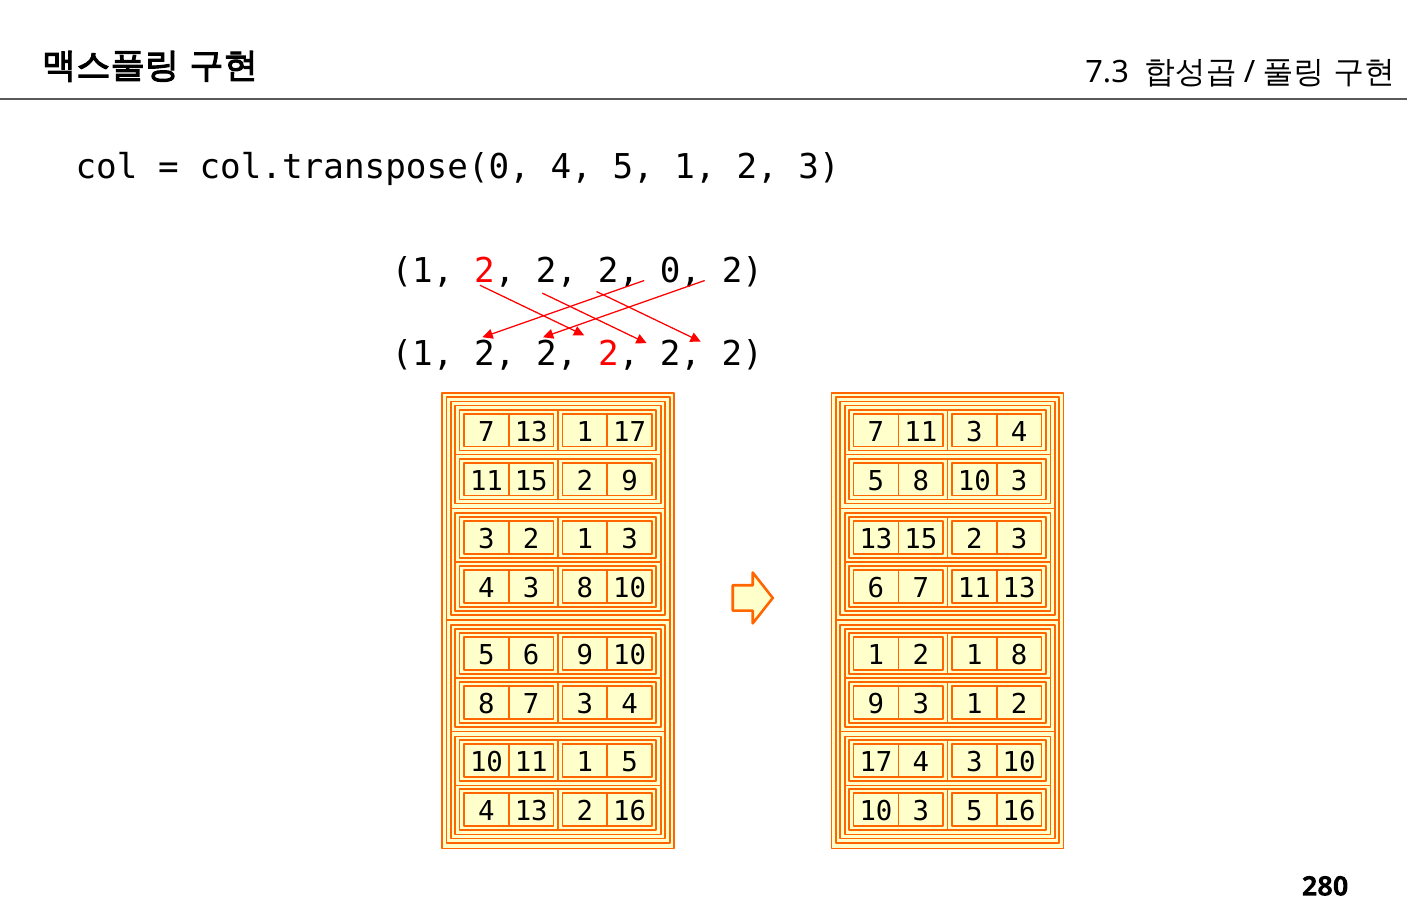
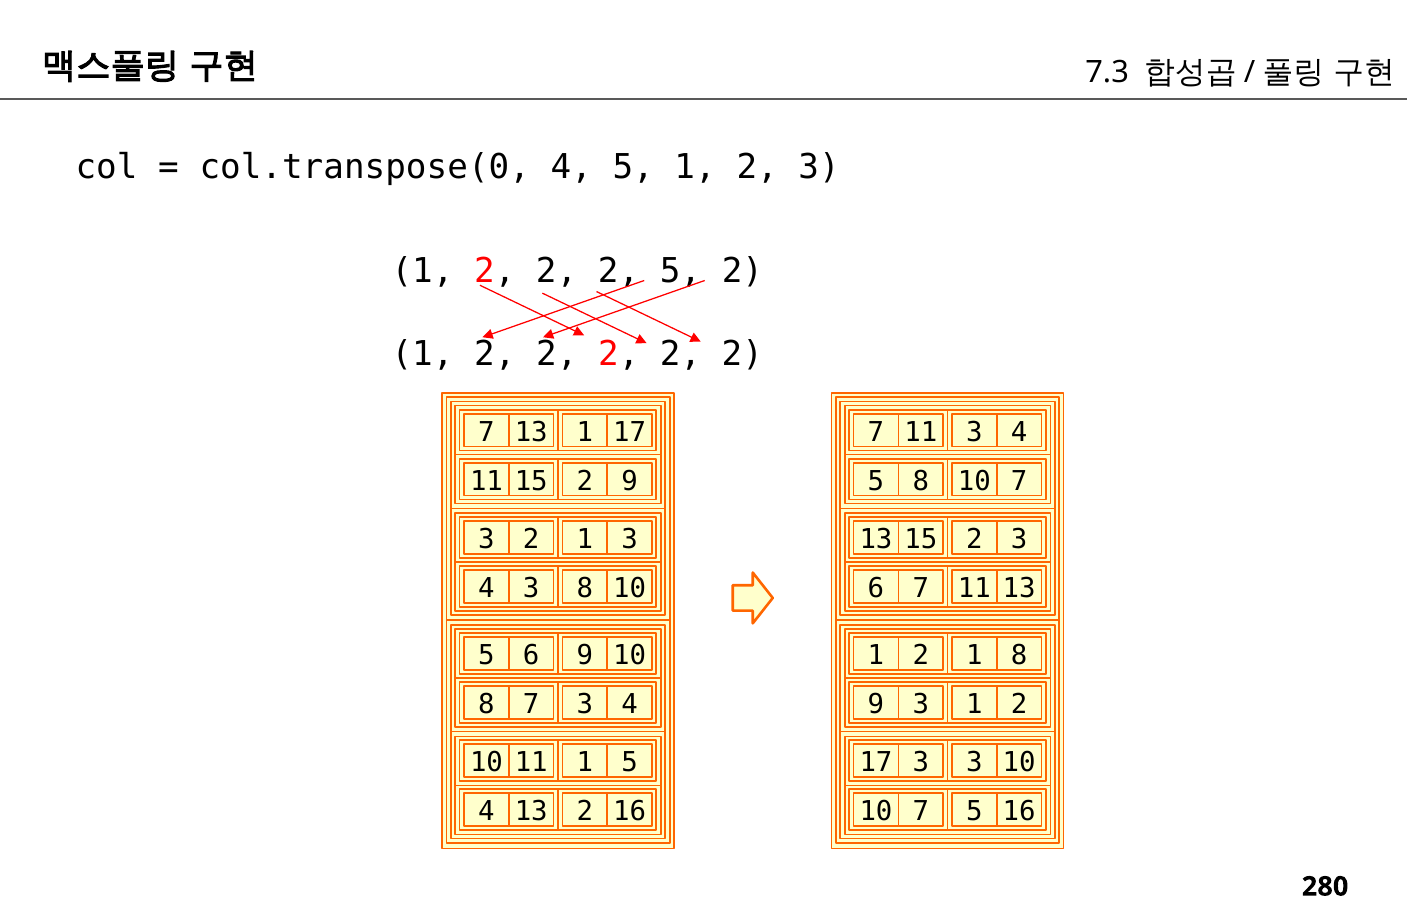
2 0: 0 -> 5
8 10 3: 3 -> 7
17 4: 4 -> 3
3 at (921, 812): 3 -> 7
